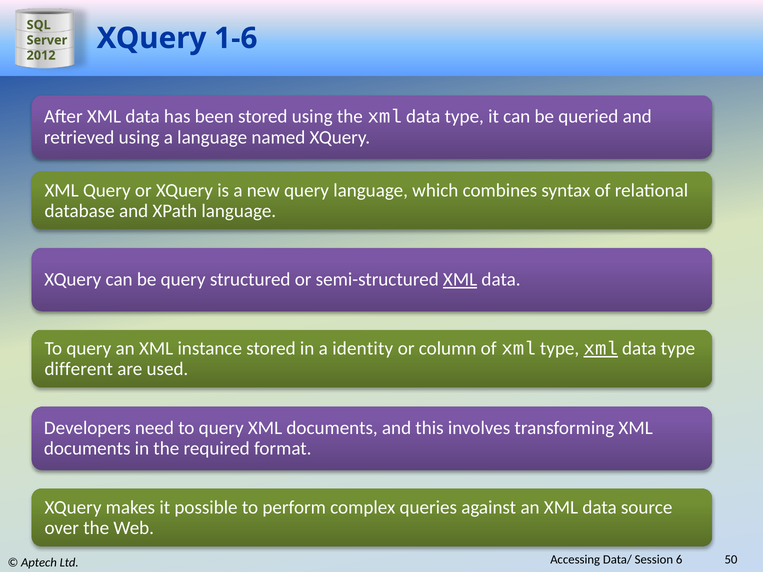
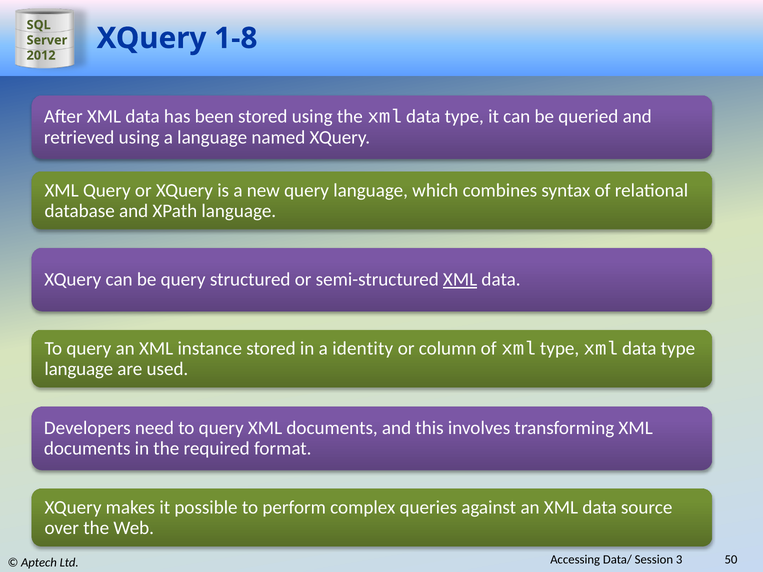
1-6: 1-6 -> 1-8
xml at (601, 349) underline: present -> none
different at (79, 369): different -> language
6: 6 -> 3
